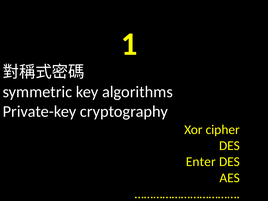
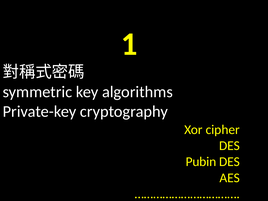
Enter: Enter -> Pubin
